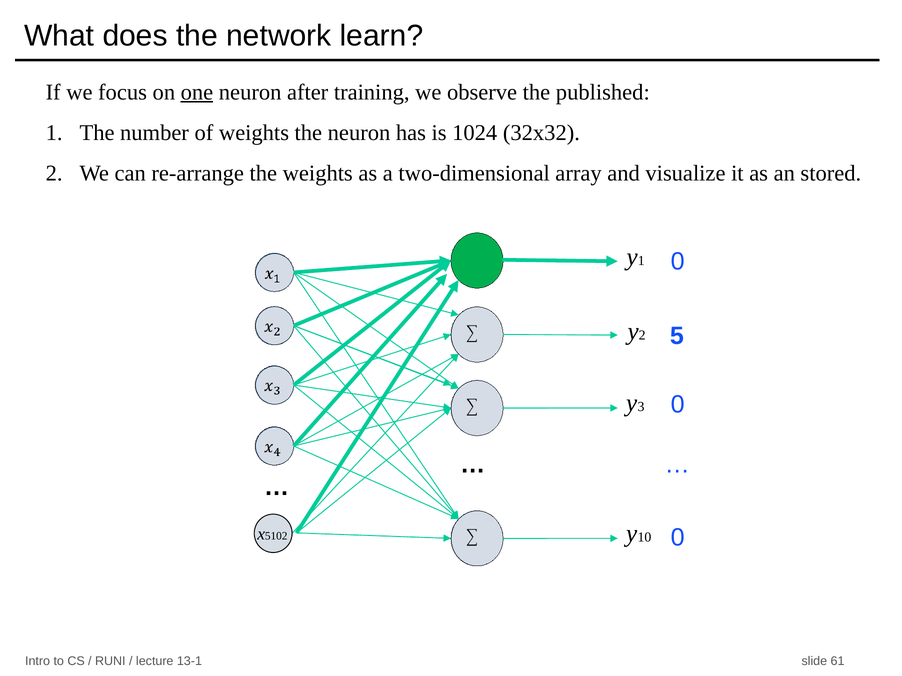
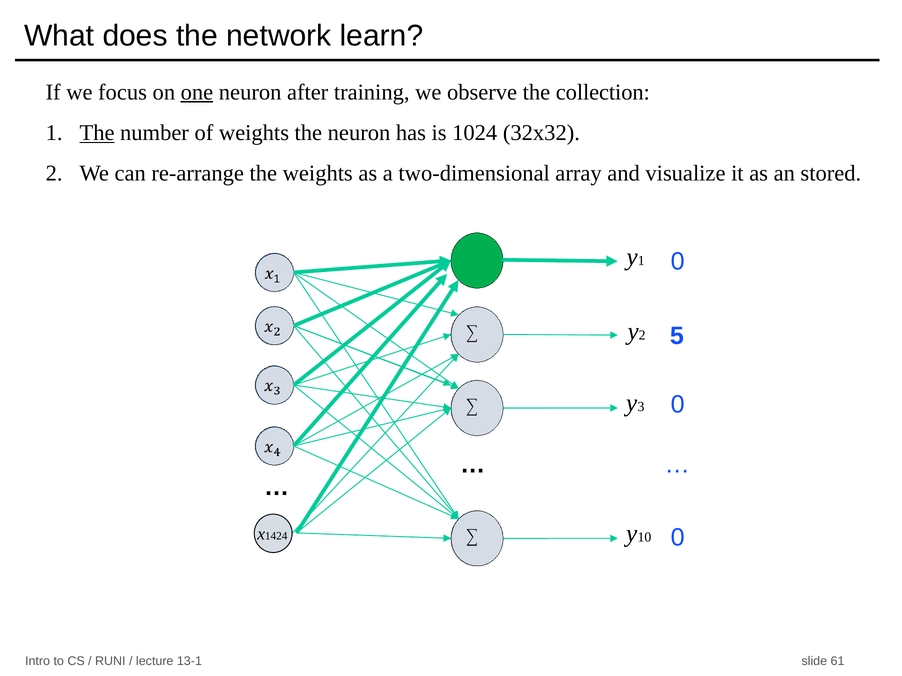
published: published -> collection
The at (97, 133) underline: none -> present
5102: 5102 -> 1424
